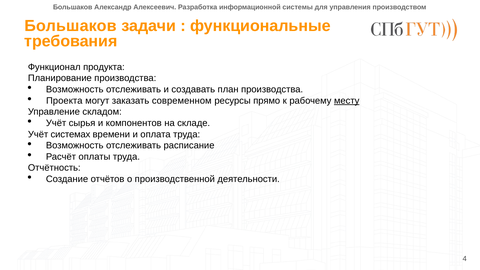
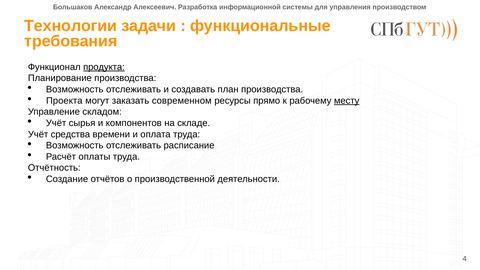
Большаков at (71, 26): Большаков -> Технологии
продукта underline: none -> present
системах: системах -> средства
